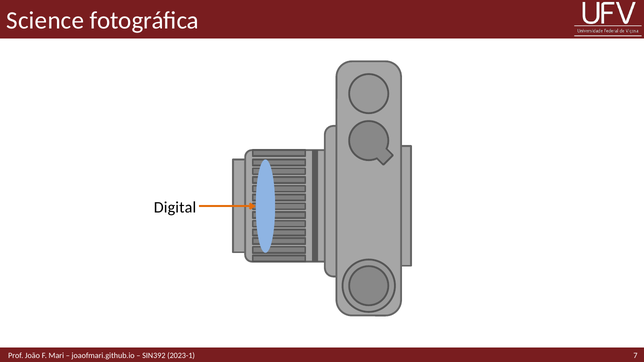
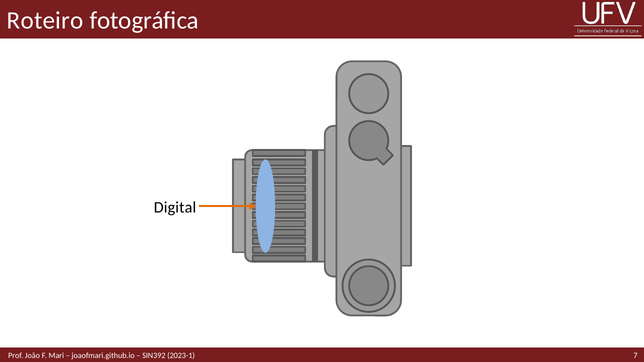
Science: Science -> Roteiro
